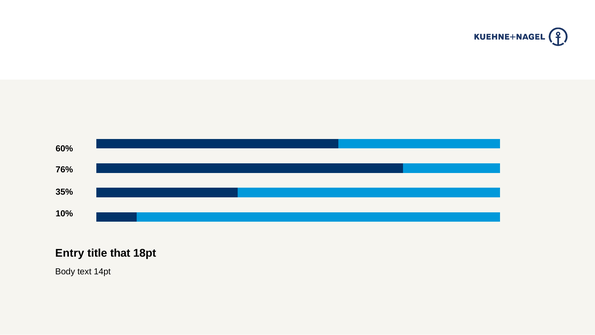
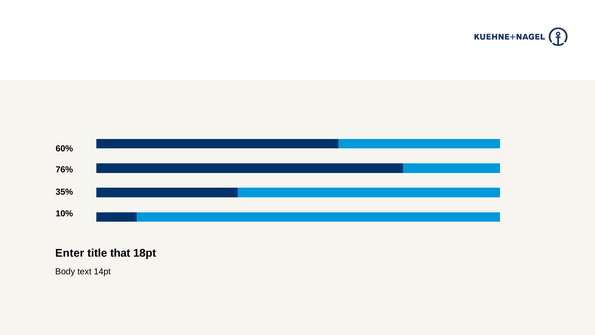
Entry: Entry -> Enter
